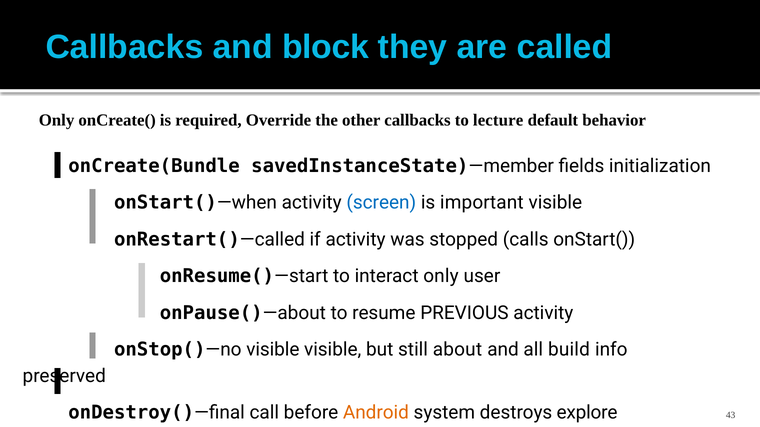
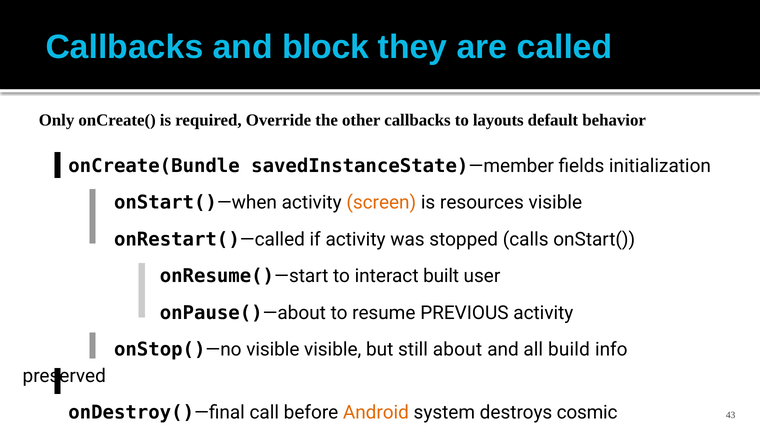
lecture: lecture -> layouts
screen colour: blue -> orange
important: important -> resources
interact only: only -> built
explore: explore -> cosmic
